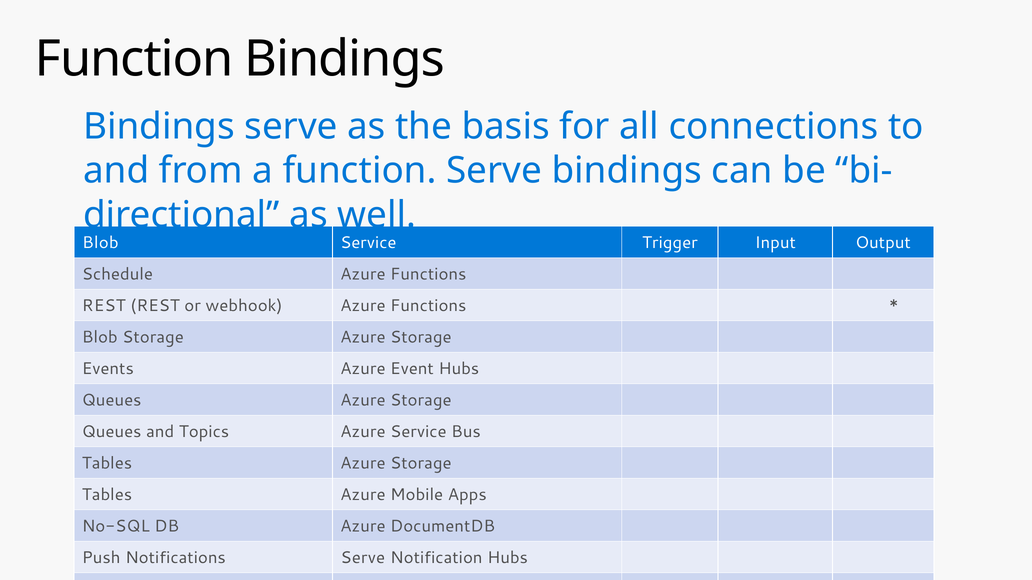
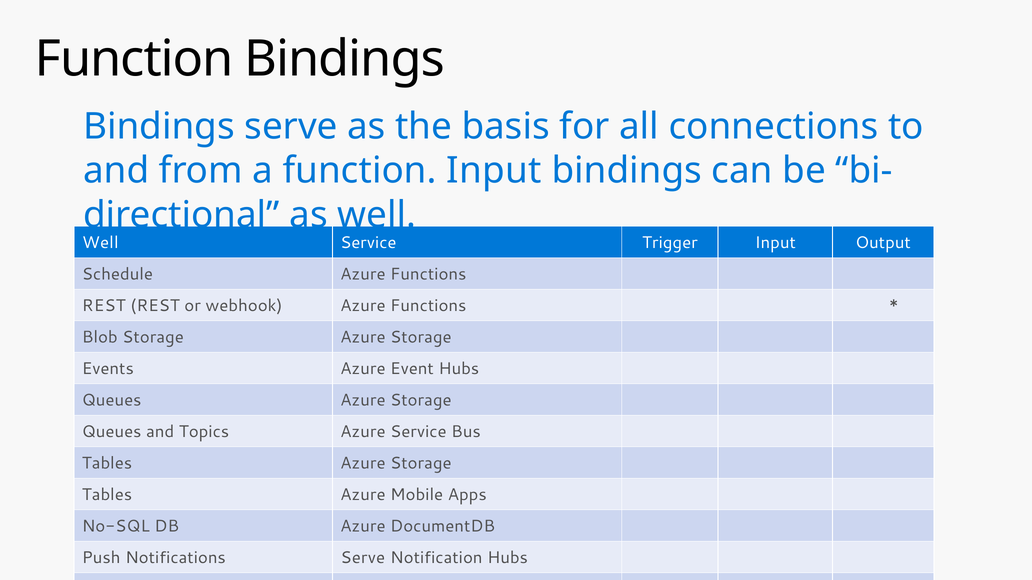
function Serve: Serve -> Input
Blob at (100, 243): Blob -> Well
